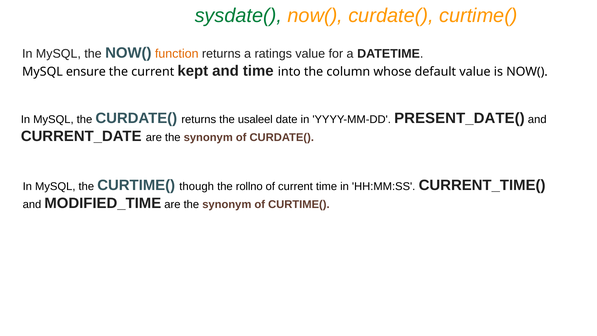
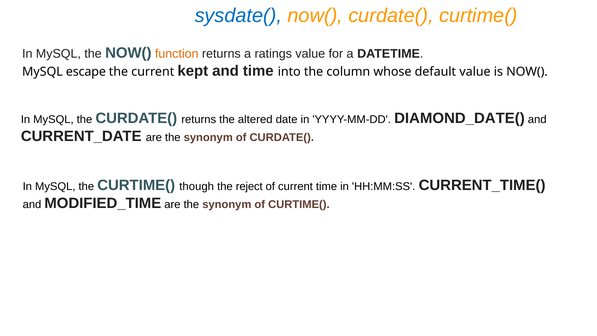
sysdate( colour: green -> blue
ensure: ensure -> escape
usaleel: usaleel -> altered
PRESENT_DATE(: PRESENT_DATE( -> DIAMOND_DATE(
rollno: rollno -> reject
